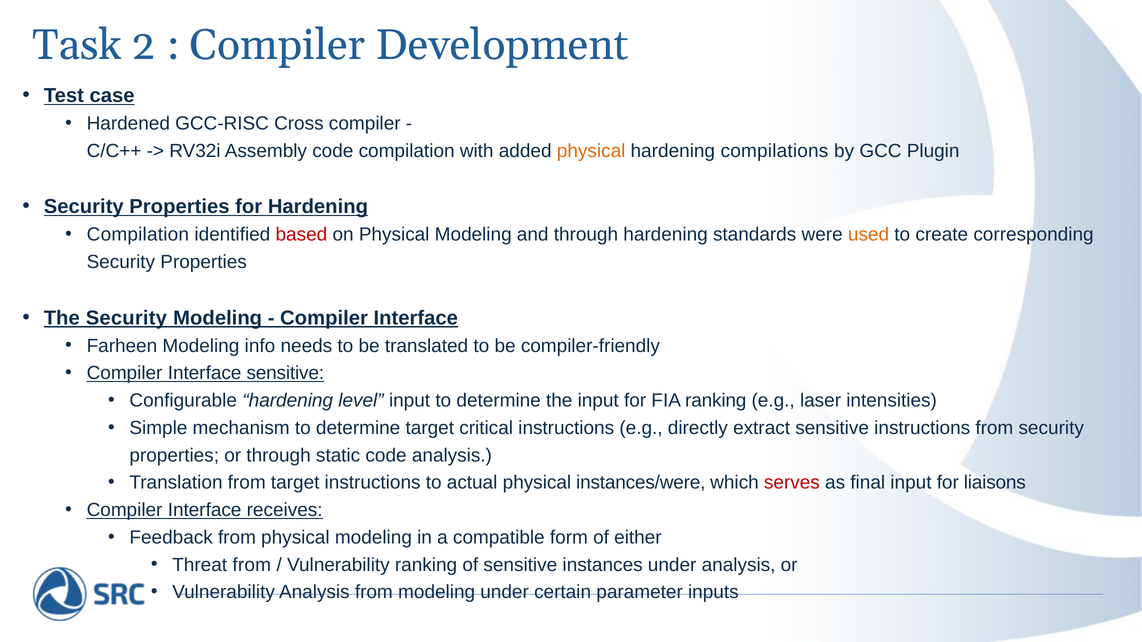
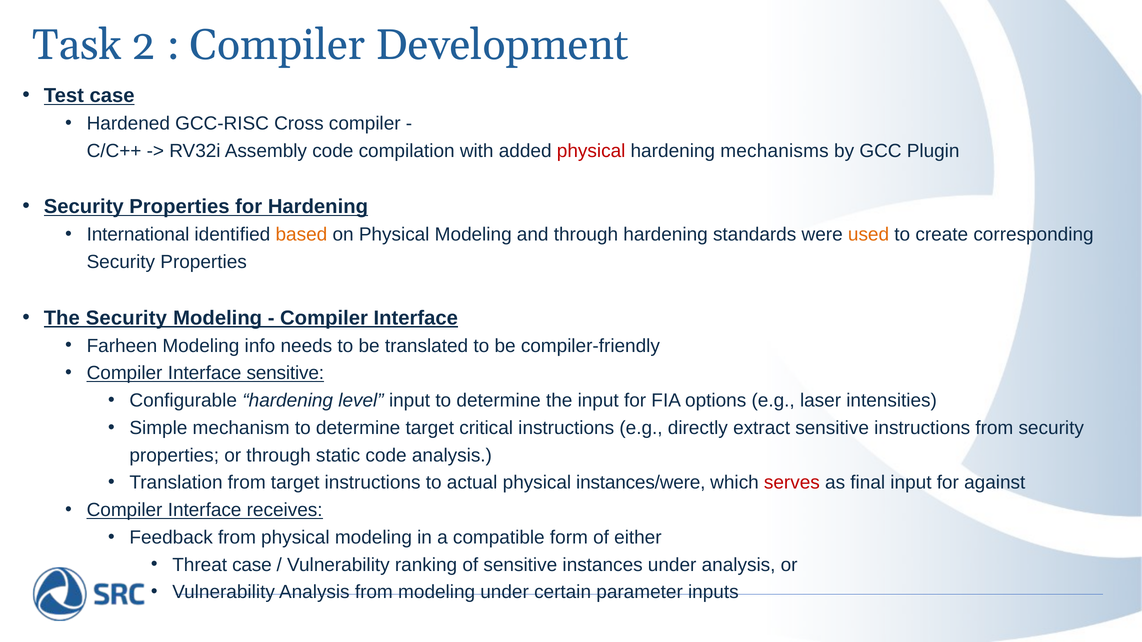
physical at (591, 151) colour: orange -> red
compilations: compilations -> mechanisms
Compilation at (138, 235): Compilation -> International
based colour: red -> orange
FIA ranking: ranking -> options
liaisons: liaisons -> against
Threat from: from -> case
